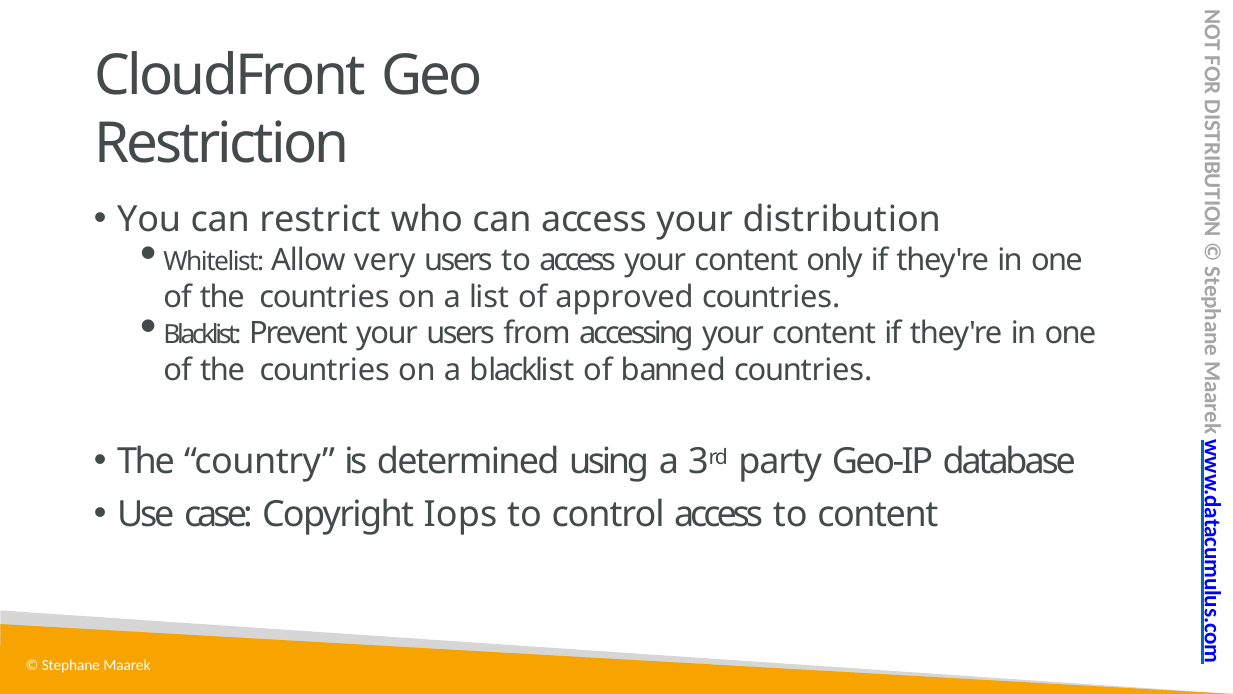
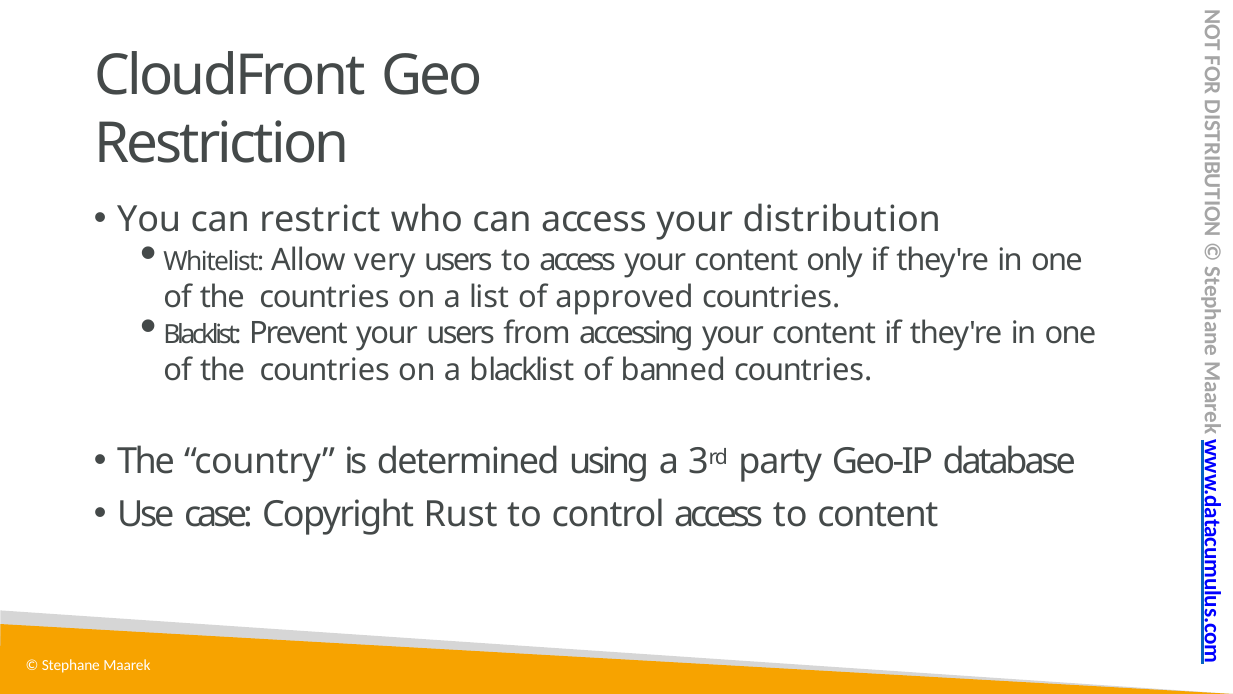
Iops: Iops -> Rust
